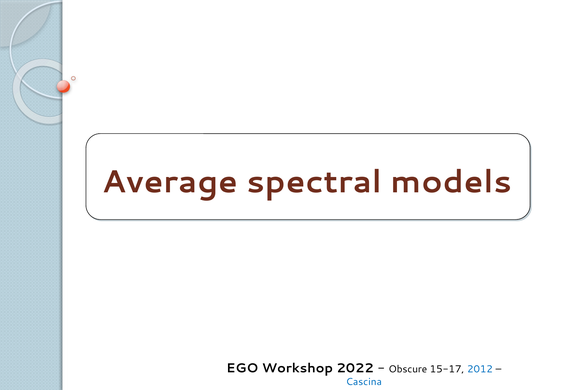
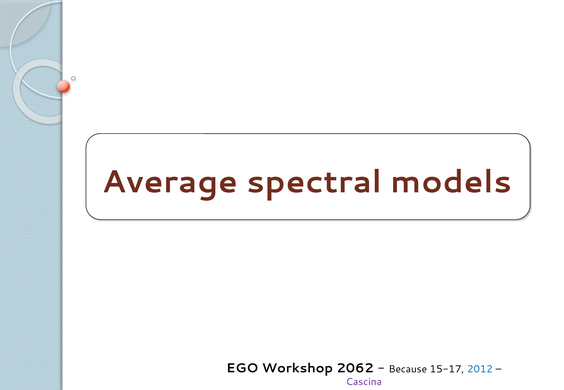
2022: 2022 -> 2062
Obscure: Obscure -> Because
Cascina colour: blue -> purple
